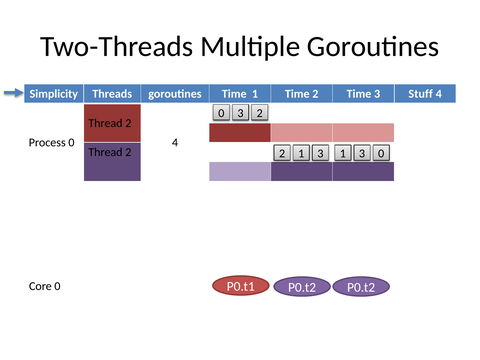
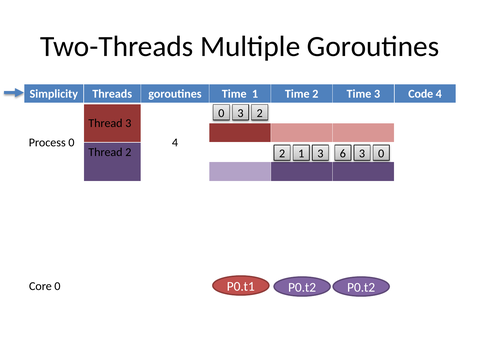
Stuff: Stuff -> Code
2 at (128, 123): 2 -> 3
3 1: 1 -> 6
